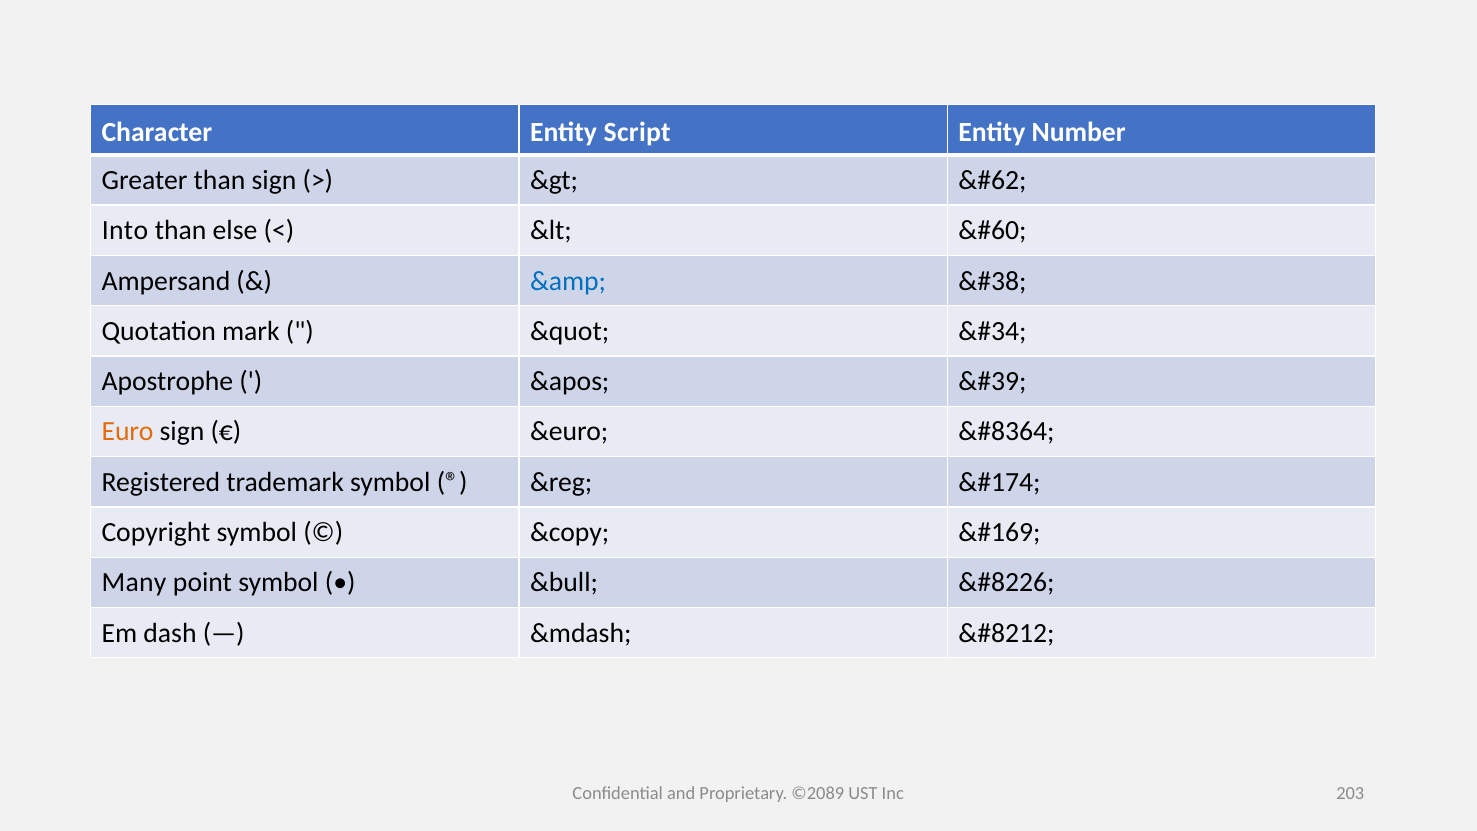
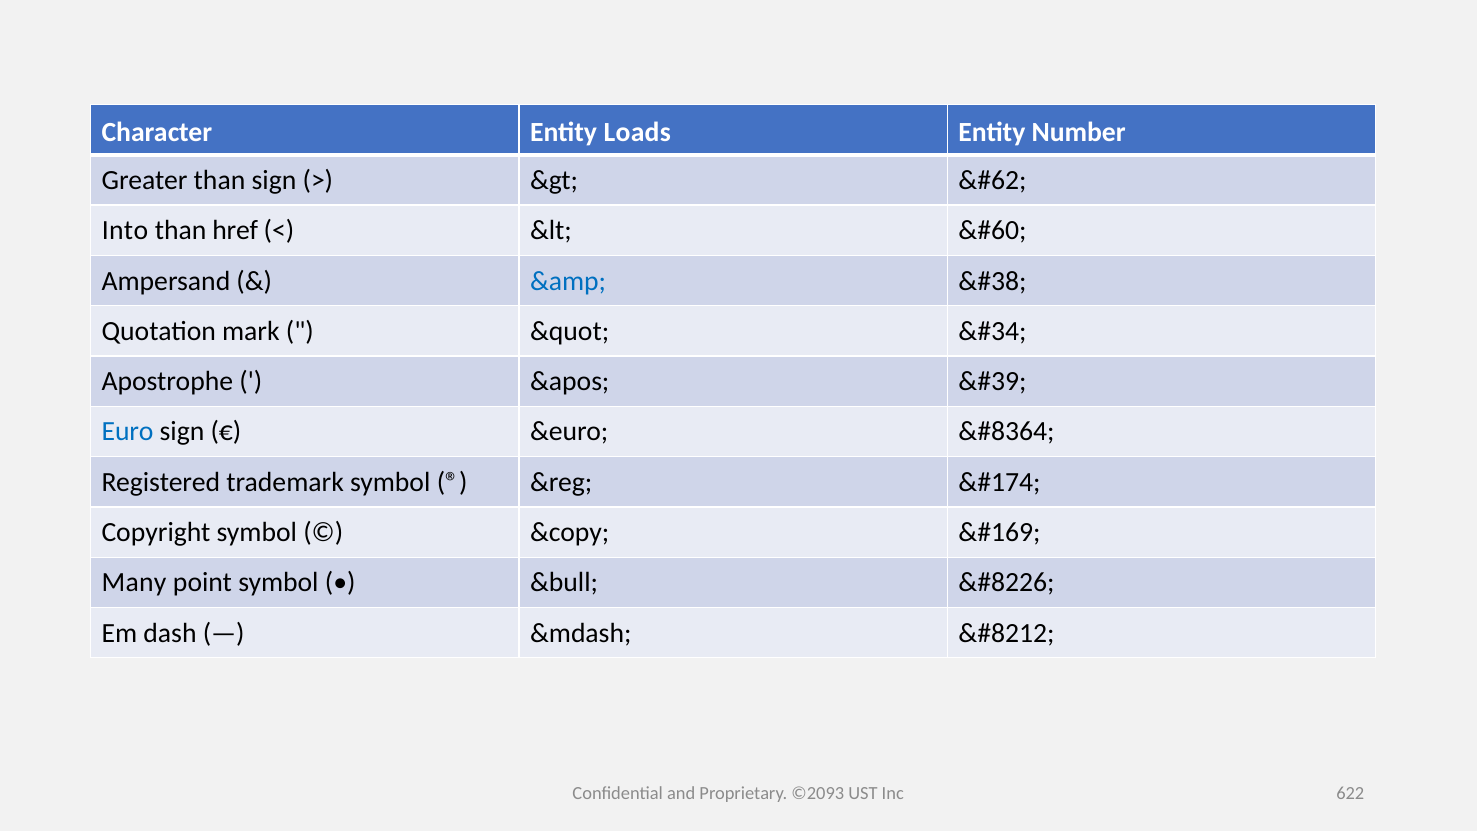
Script: Script -> Loads
else: else -> href
Euro colour: orange -> blue
©2089: ©2089 -> ©2093
203: 203 -> 622
